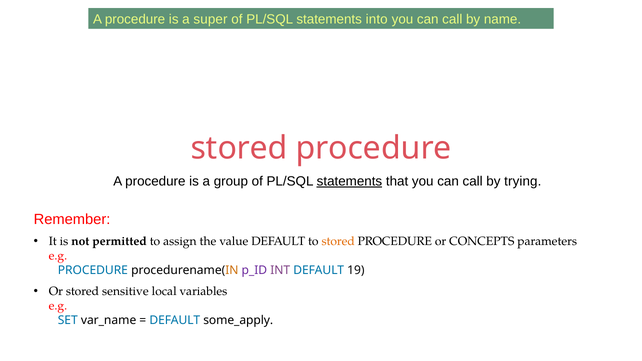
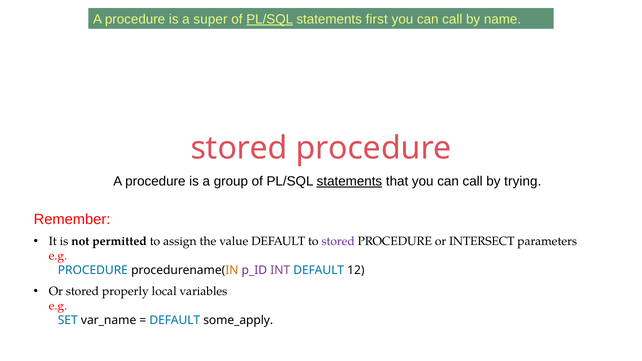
PL/SQL at (270, 19) underline: none -> present
into: into -> first
stored at (338, 242) colour: orange -> purple
CONCEPTS: CONCEPTS -> INTERSECT
19: 19 -> 12
sensitive: sensitive -> properly
